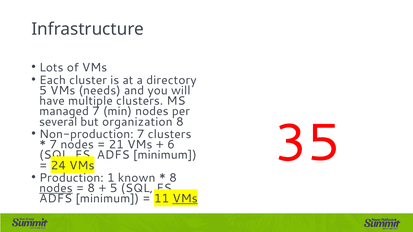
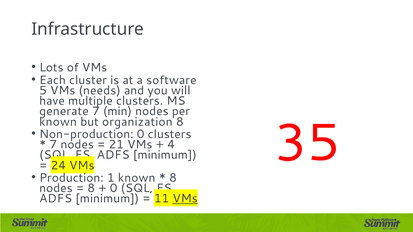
directory: directory -> software
managed: managed -> generate
several at (58, 122): several -> known
Non-production 7: 7 -> 0
6: 6 -> 4
nodes at (56, 188) underline: present -> none
5 at (114, 188): 5 -> 0
